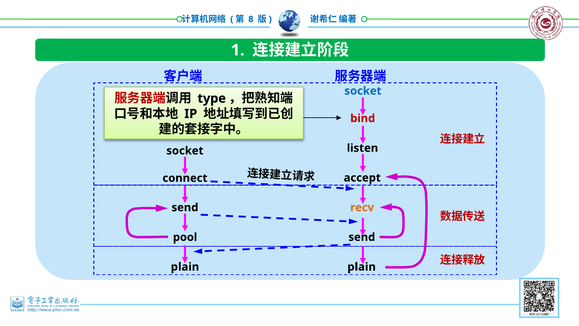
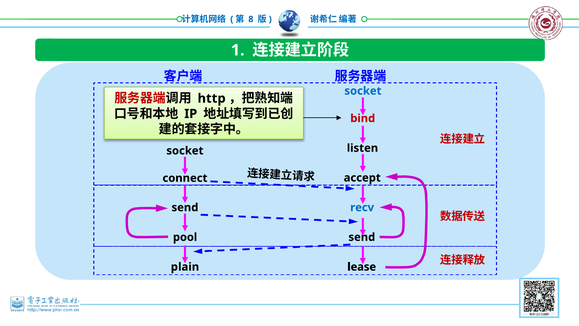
type: type -> http
recv colour: orange -> blue
plain at (362, 267): plain -> lease
